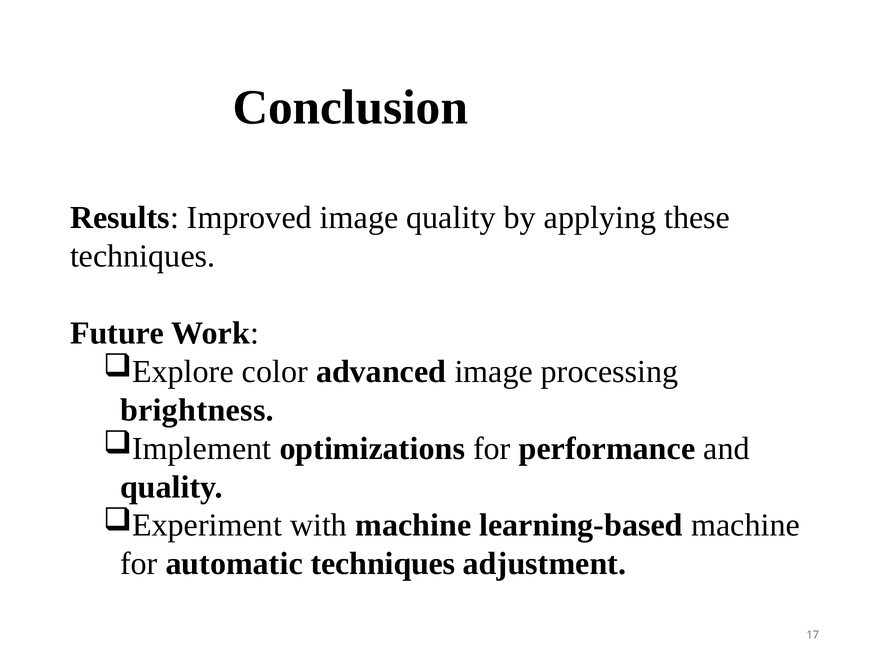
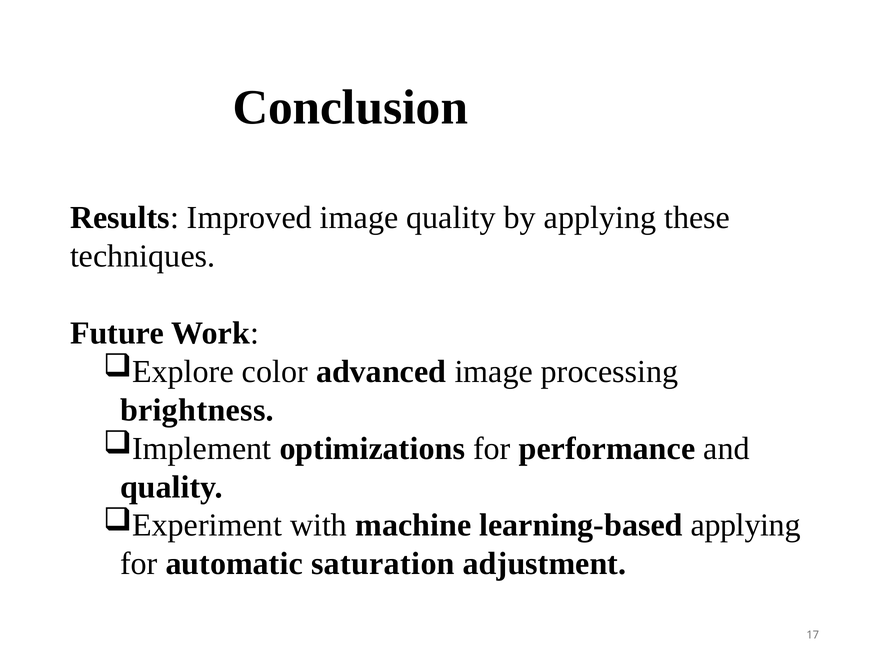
learning-based machine: machine -> applying
automatic techniques: techniques -> saturation
